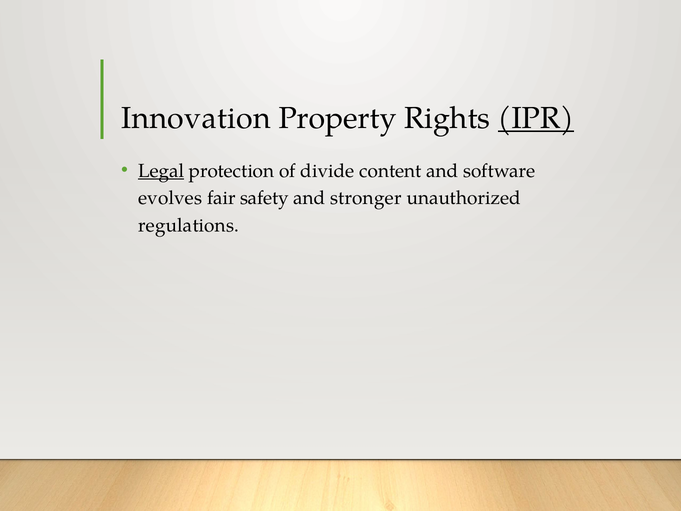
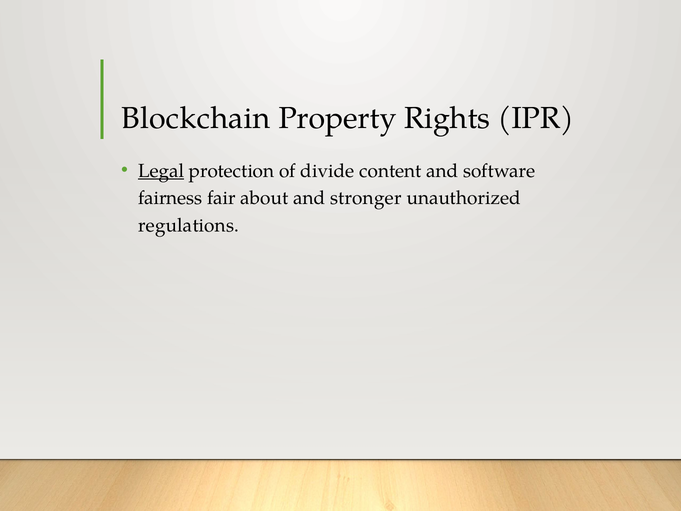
Innovation: Innovation -> Blockchain
IPR underline: present -> none
evolves: evolves -> fairness
safety: safety -> about
